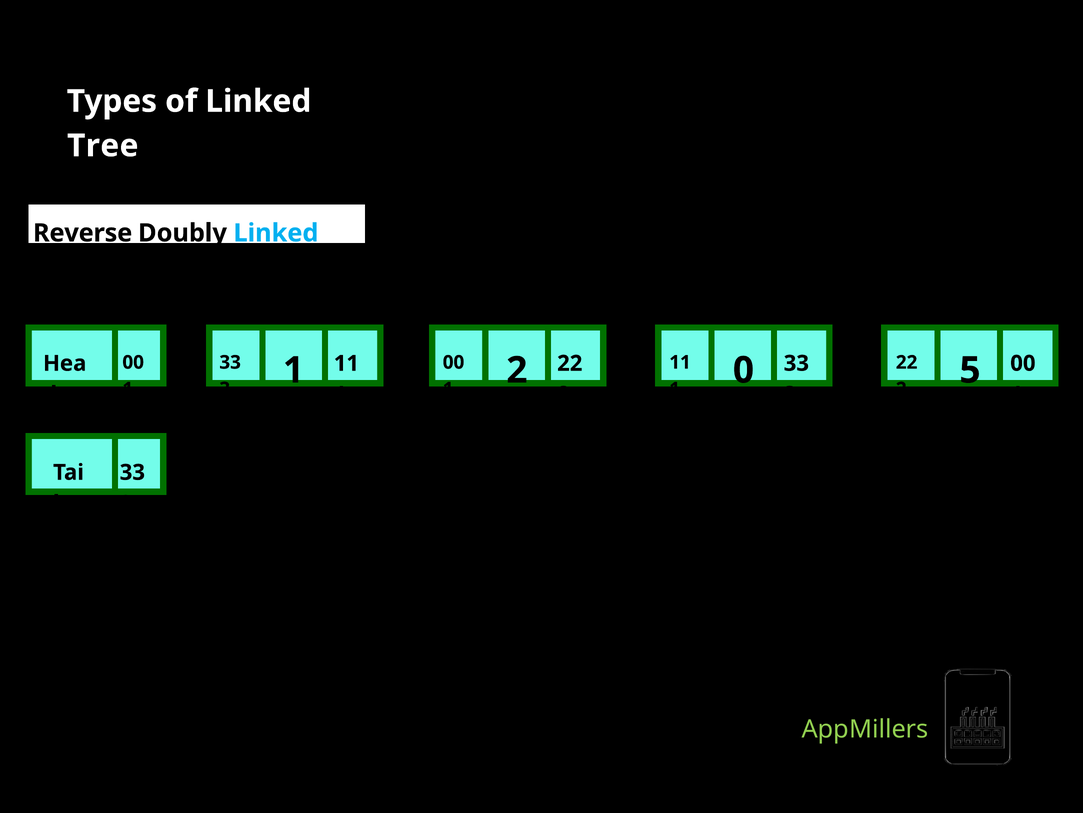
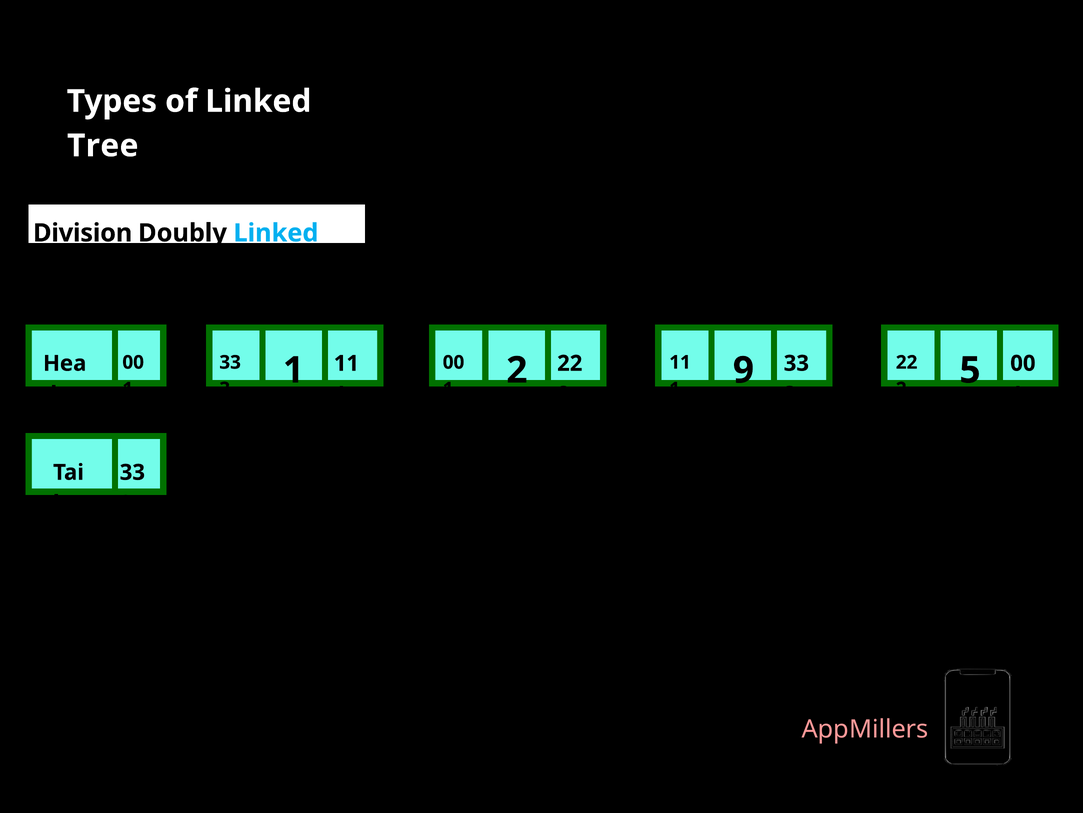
Reverse: Reverse -> Division
0: 0 -> 9
AppMillers colour: light green -> pink
